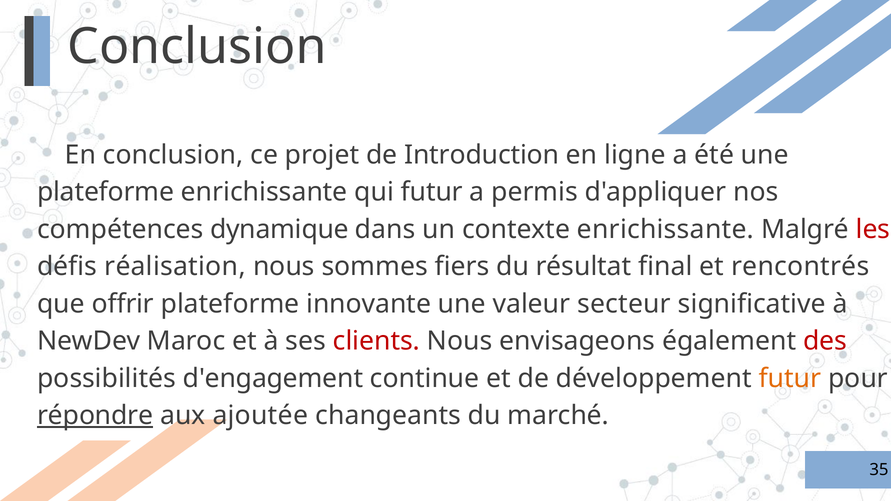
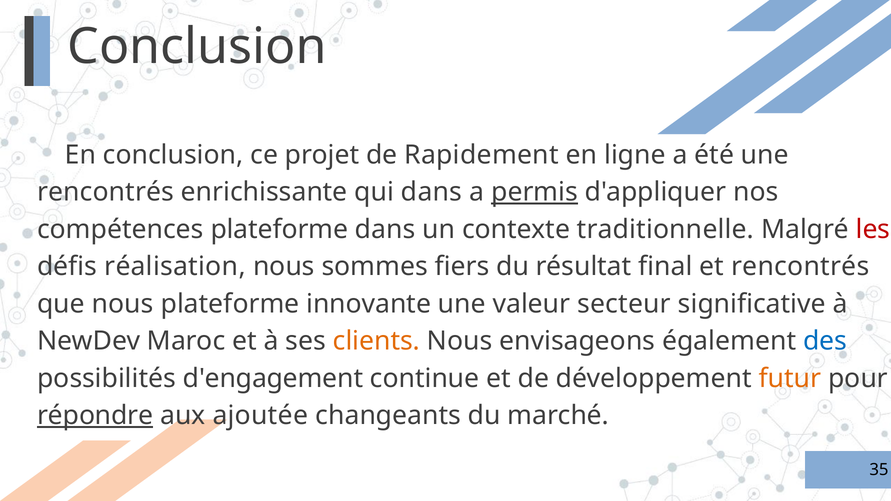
Introduction: Introduction -> Rapidement
plateforme at (106, 192): plateforme -> rencontrés
qui futur: futur -> dans
permis underline: none -> present
compétences dynamique: dynamique -> plateforme
contexte enrichissante: enrichissante -> traditionnelle
que offrir: offrir -> nous
clients colour: red -> orange
des colour: red -> blue
